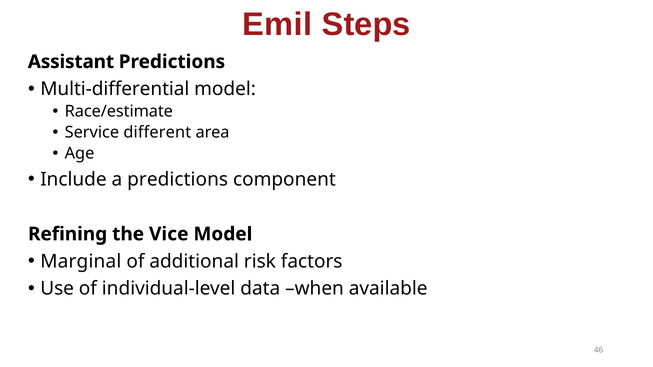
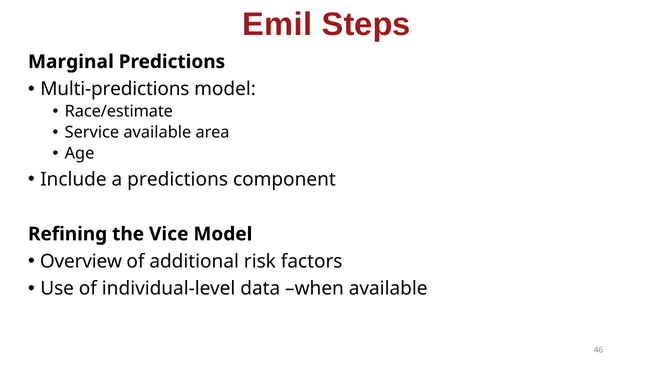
Assistant: Assistant -> Marginal
Multi-differential: Multi-differential -> Multi-predictions
Service different: different -> available
Marginal: Marginal -> Overview
